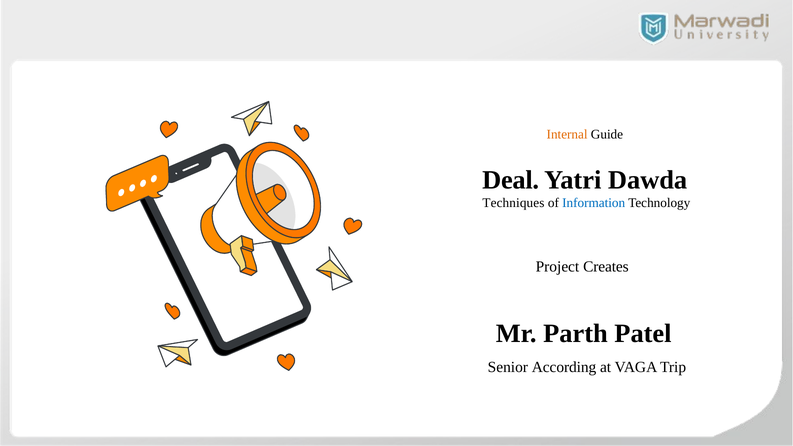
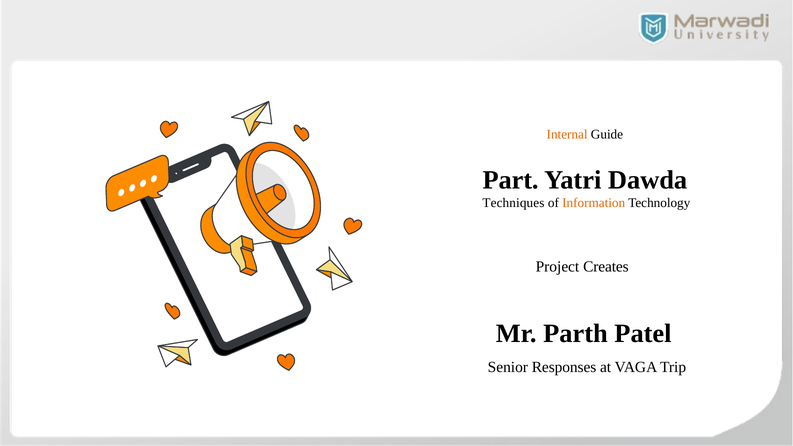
Deal: Deal -> Part
Information colour: blue -> orange
According: According -> Responses
